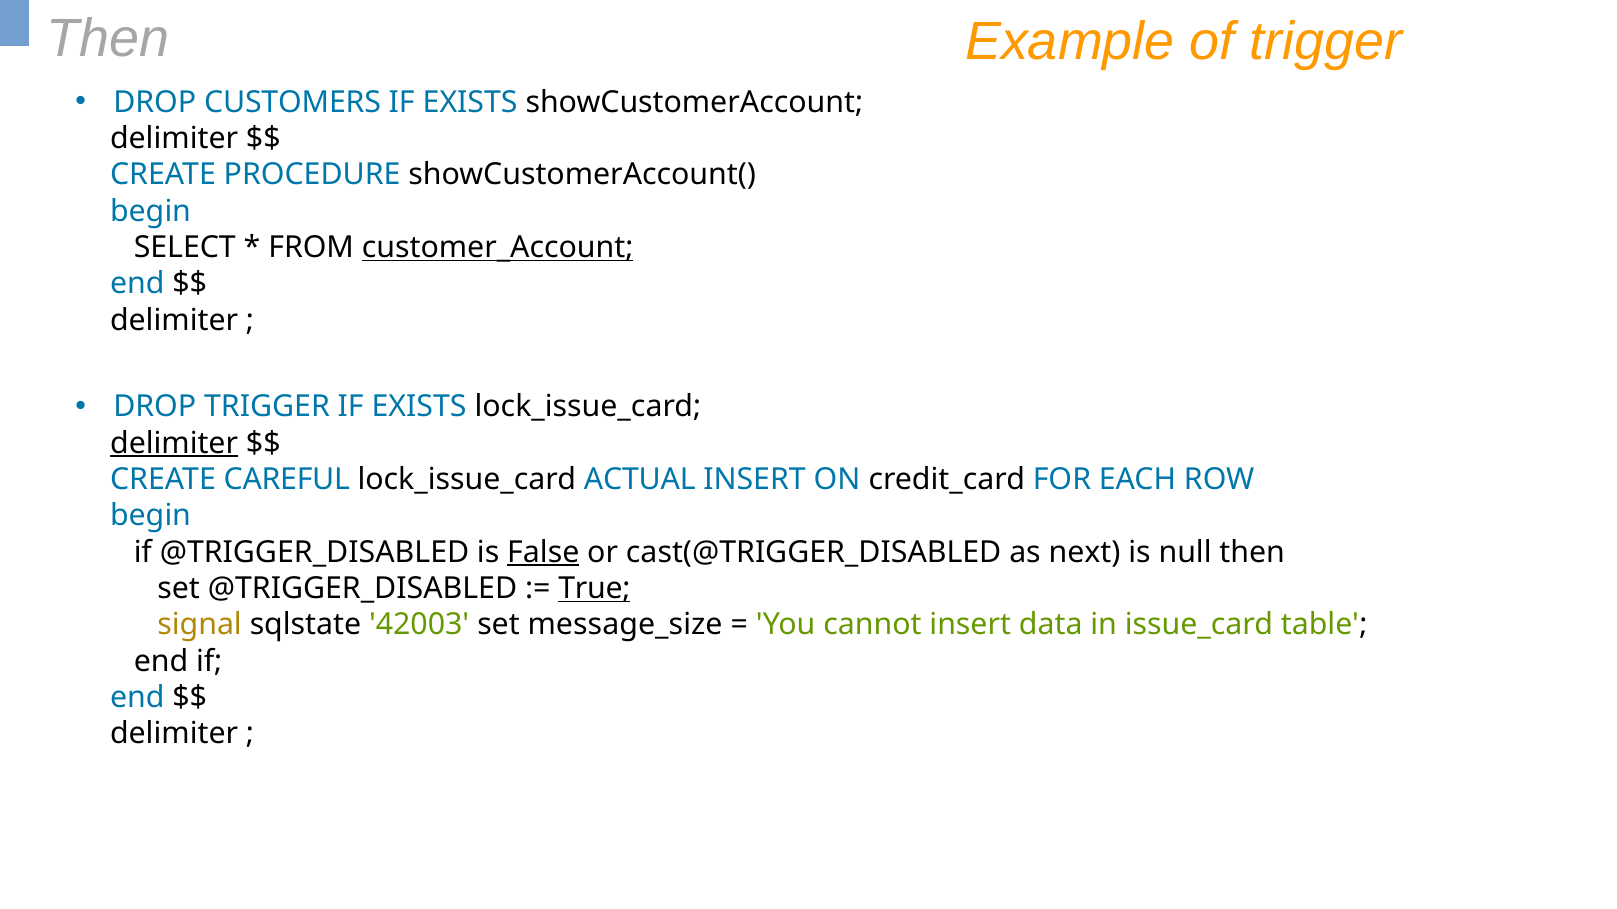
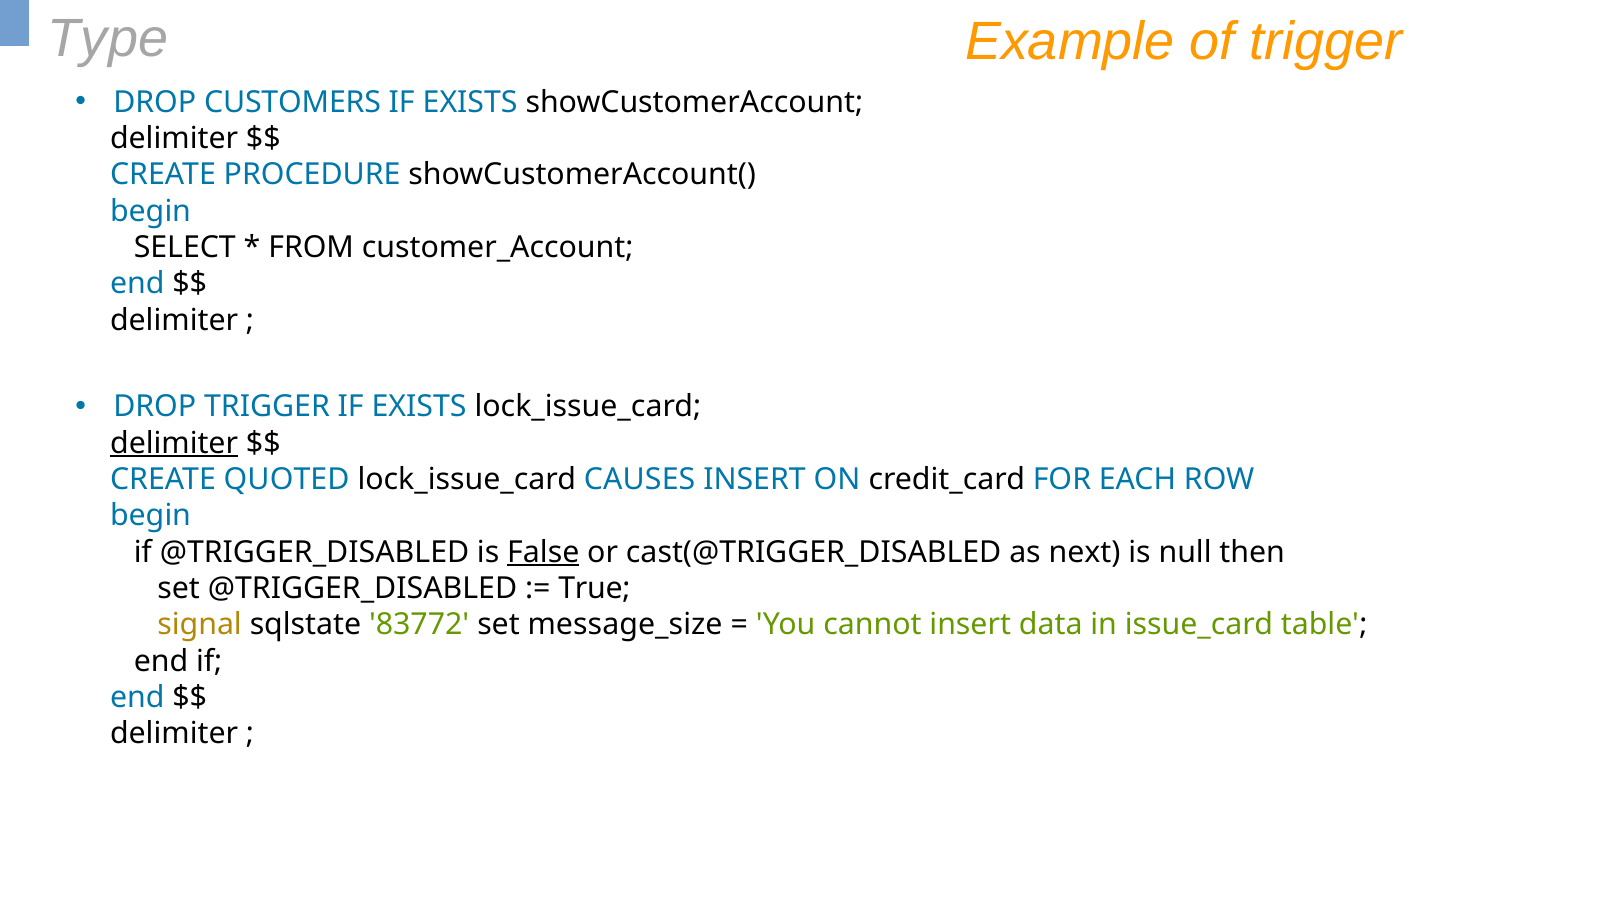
Then at (108, 38): Then -> Type
customer_Account underline: present -> none
CAREFUL: CAREFUL -> QUOTED
ACTUAL: ACTUAL -> CAUSES
True underline: present -> none
42003: 42003 -> 83772
